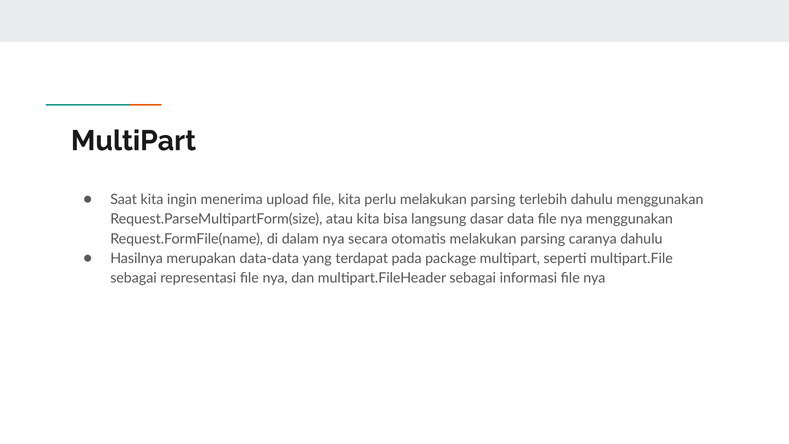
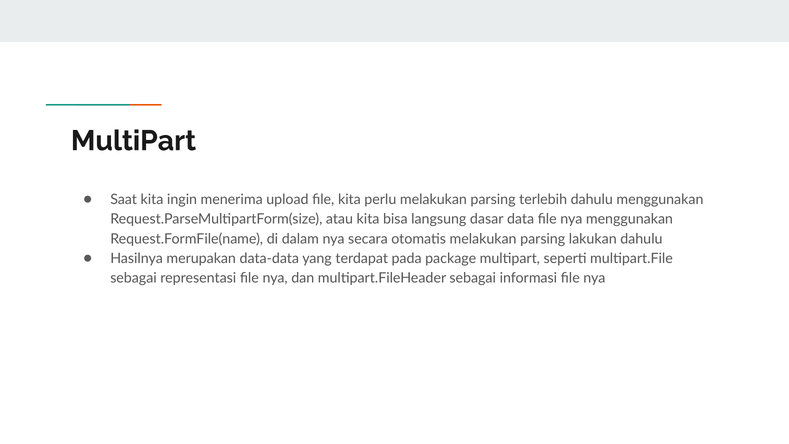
caranya: caranya -> lakukan
